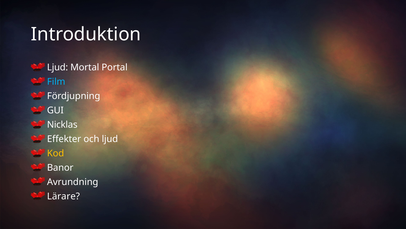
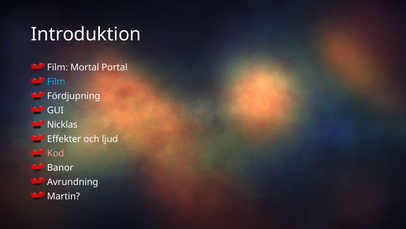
Ljud at (58, 67): Ljud -> Film
Kod colour: yellow -> pink
Lärare: Lärare -> Martin
